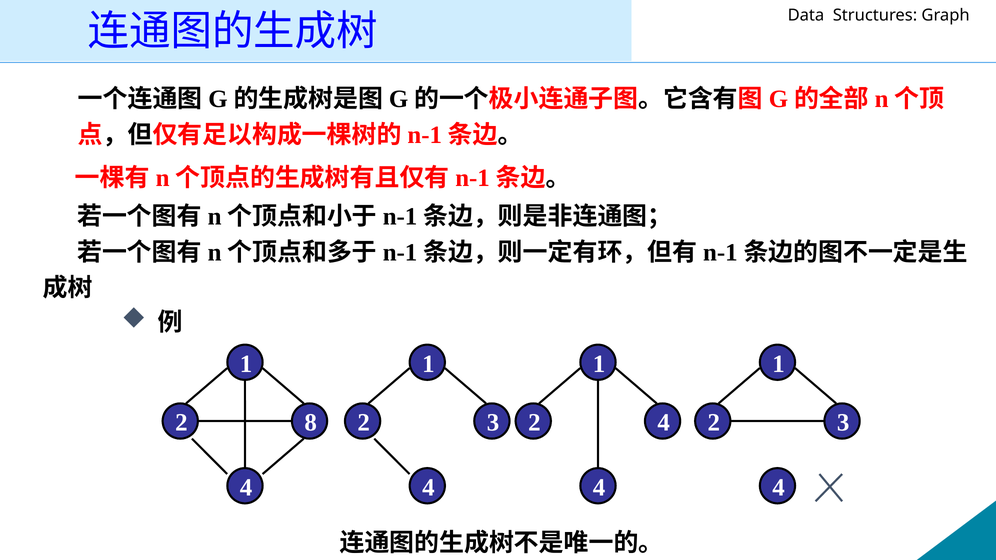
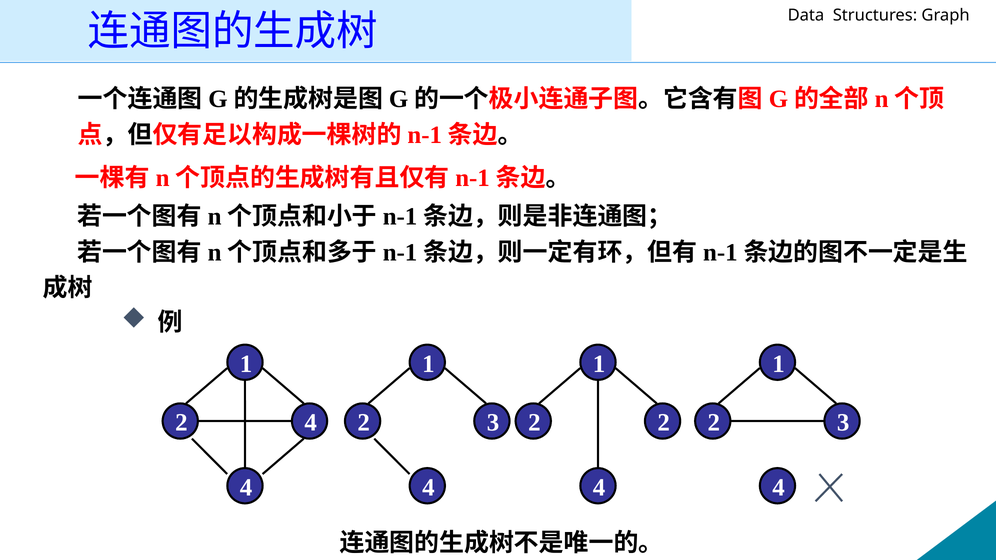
2 8: 8 -> 4
2 4: 4 -> 2
